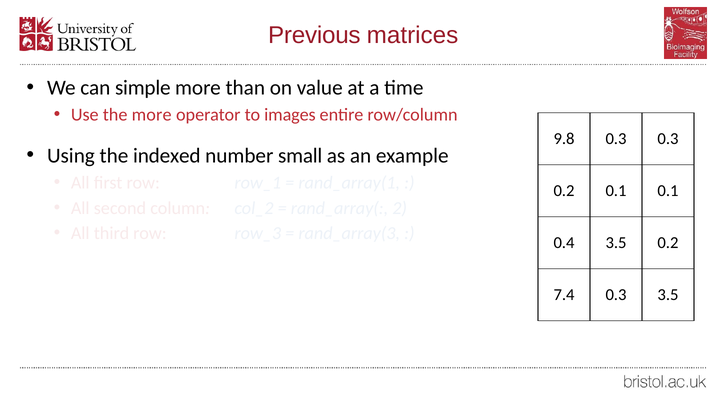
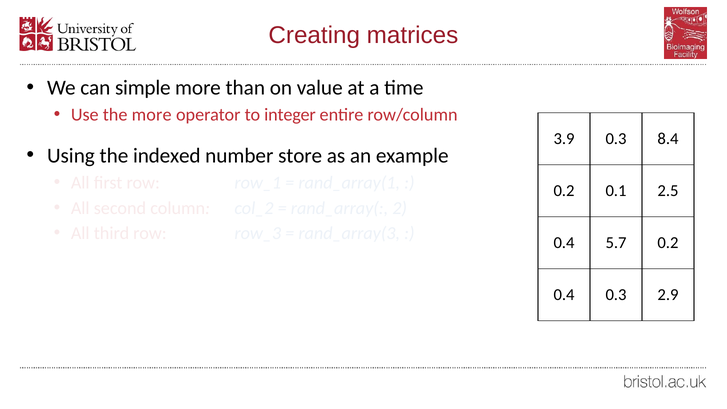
Previous: Previous -> Creating
images: images -> integer
9.8: 9.8 -> 3.9
0.3 0.3: 0.3 -> 8.4
small: small -> store
0.1 0.1: 0.1 -> 2.5
0.4 3.5: 3.5 -> 5.7
7.4 at (564, 295): 7.4 -> 0.4
0.3 3.5: 3.5 -> 2.9
